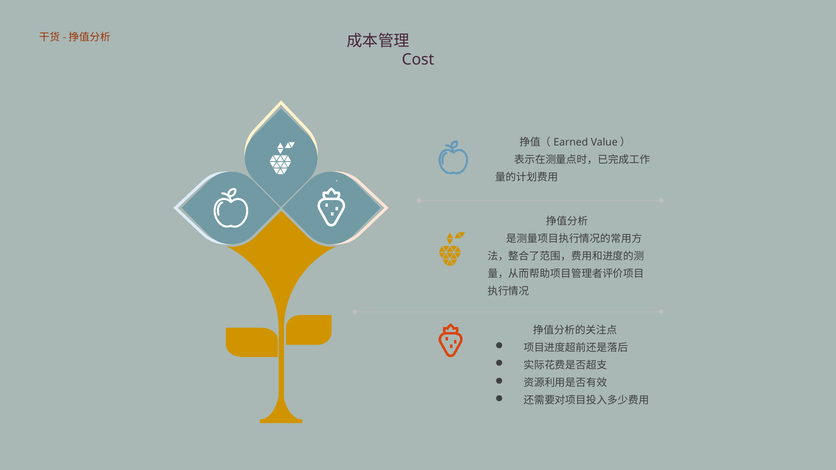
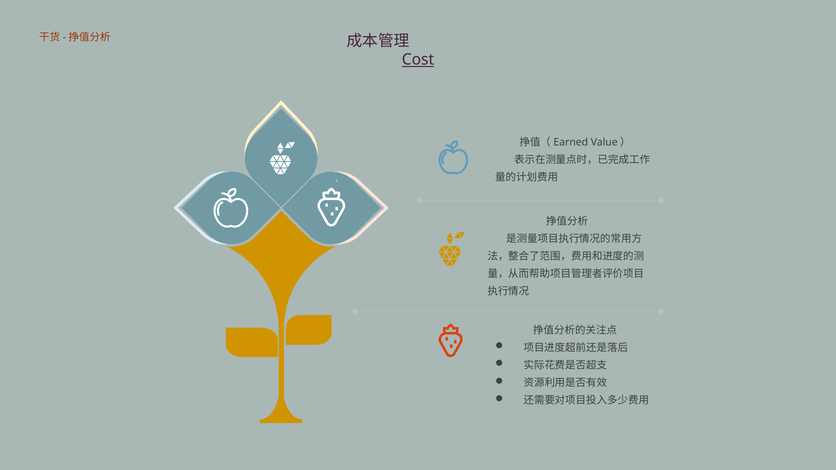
Cost underline: none -> present
